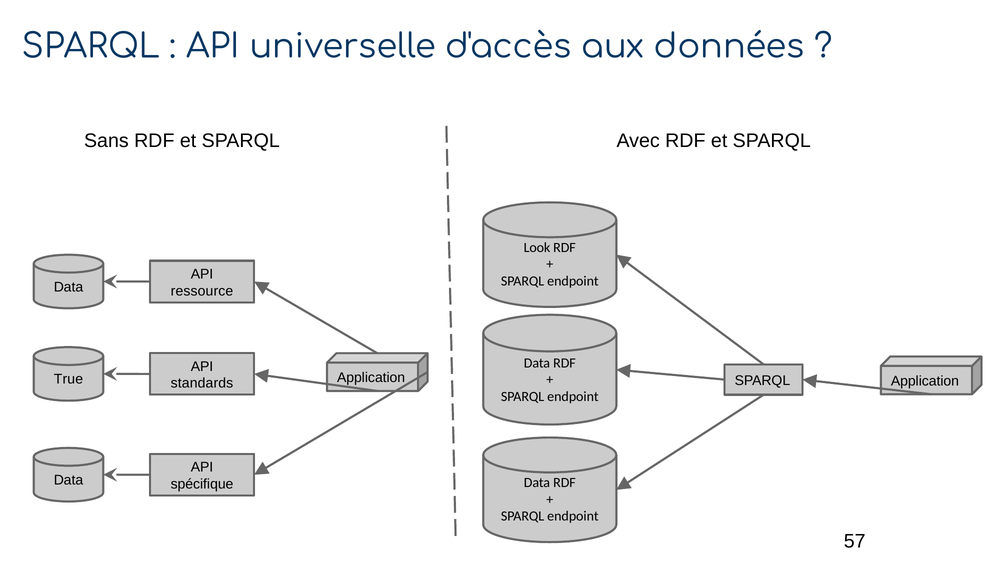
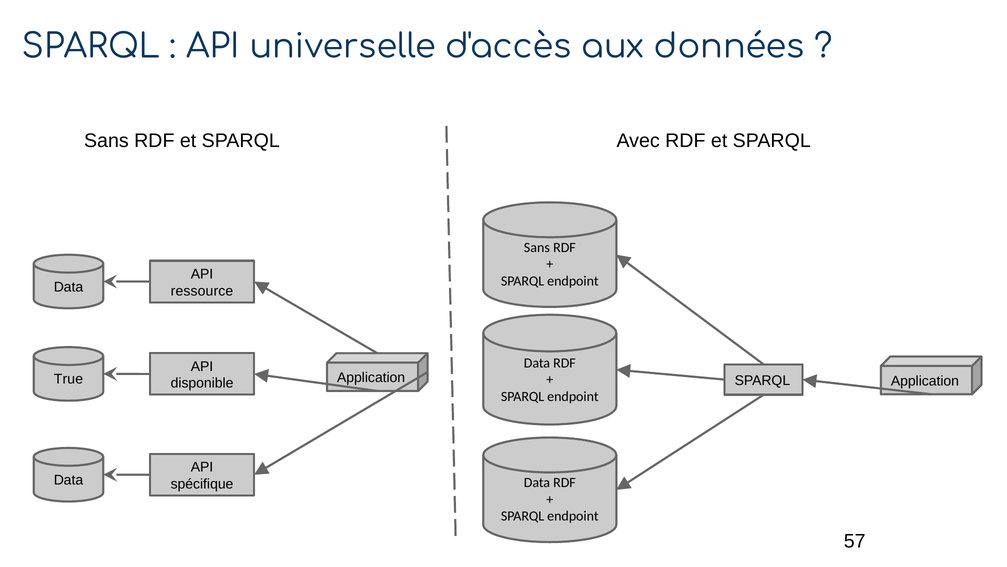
Look at (537, 247): Look -> Sans
standards: standards -> disponible
